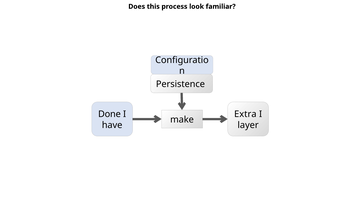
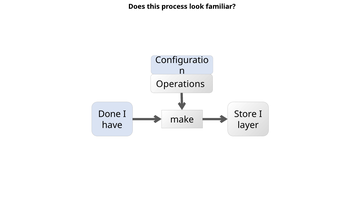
Persistence: Persistence -> Operations
Extra: Extra -> Store
